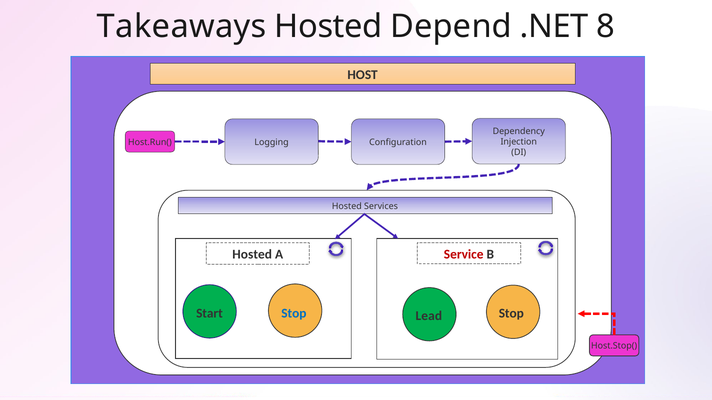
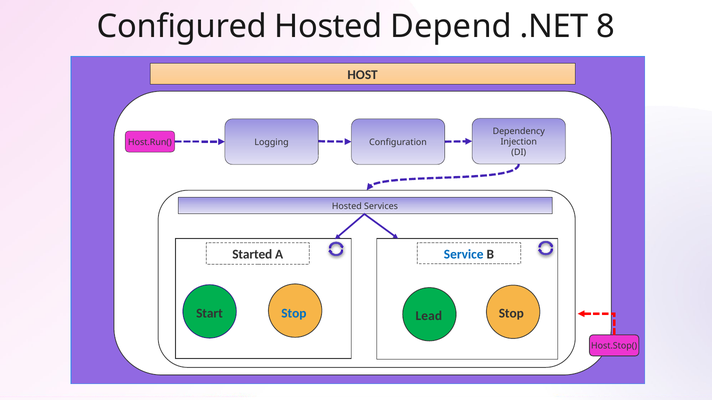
Takeaways: Takeaways -> Configured
Hosted at (252, 255): Hosted -> Started
Service colour: red -> blue
